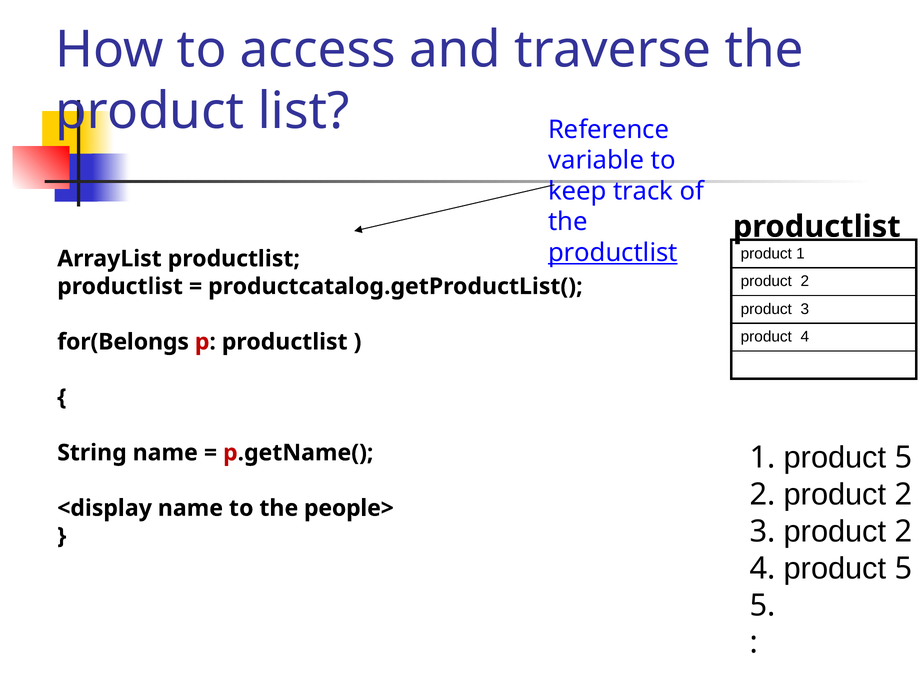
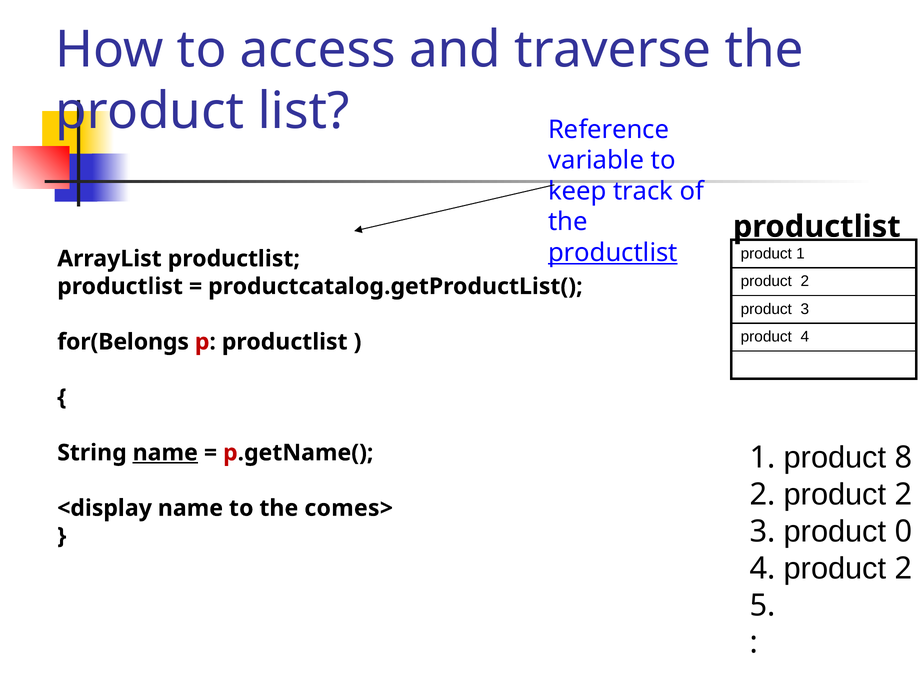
name at (165, 453) underline: none -> present
1 product 5: 5 -> 8
people>: people> -> comes>
3 product 2: 2 -> 0
4 product 5: 5 -> 2
